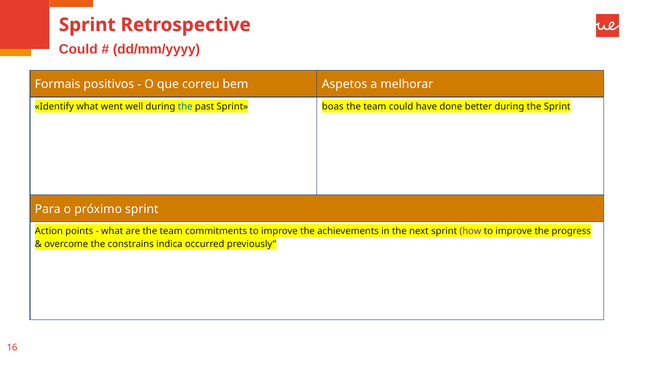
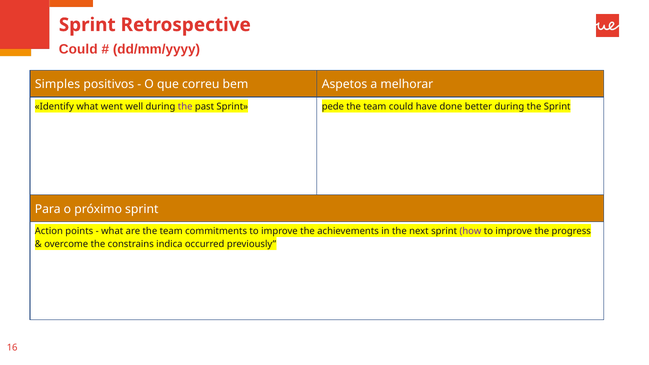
Formais: Formais -> Simples
the at (185, 106) colour: blue -> purple
boas: boas -> pede
